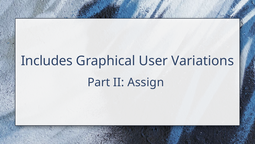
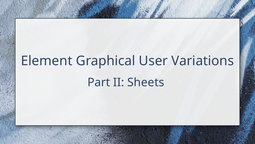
Includes: Includes -> Element
Assign: Assign -> Sheets
